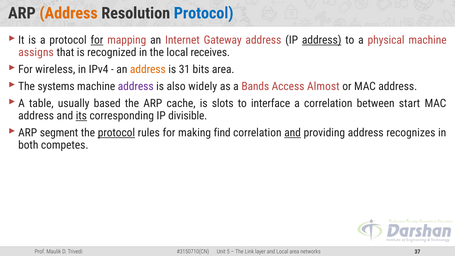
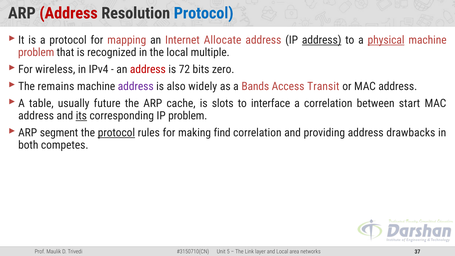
Address at (69, 13) colour: orange -> red
for at (97, 40) underline: present -> none
Gateway: Gateway -> Allocate
physical underline: none -> present
assigns at (36, 52): assigns -> problem
receives: receives -> multiple
address at (148, 69) colour: orange -> red
31: 31 -> 72
bits area: area -> zero
systems: systems -> remains
Almost: Almost -> Transit
based: based -> future
IP divisible: divisible -> problem
and at (293, 133) underline: present -> none
recognizes: recognizes -> drawbacks
